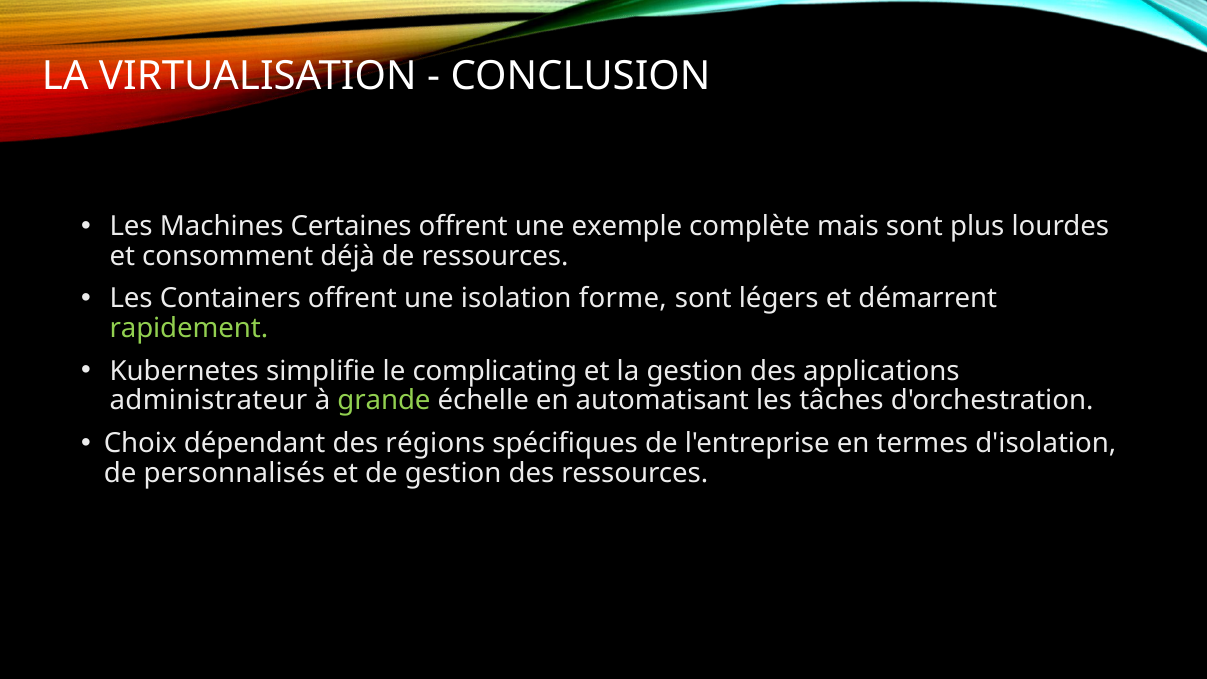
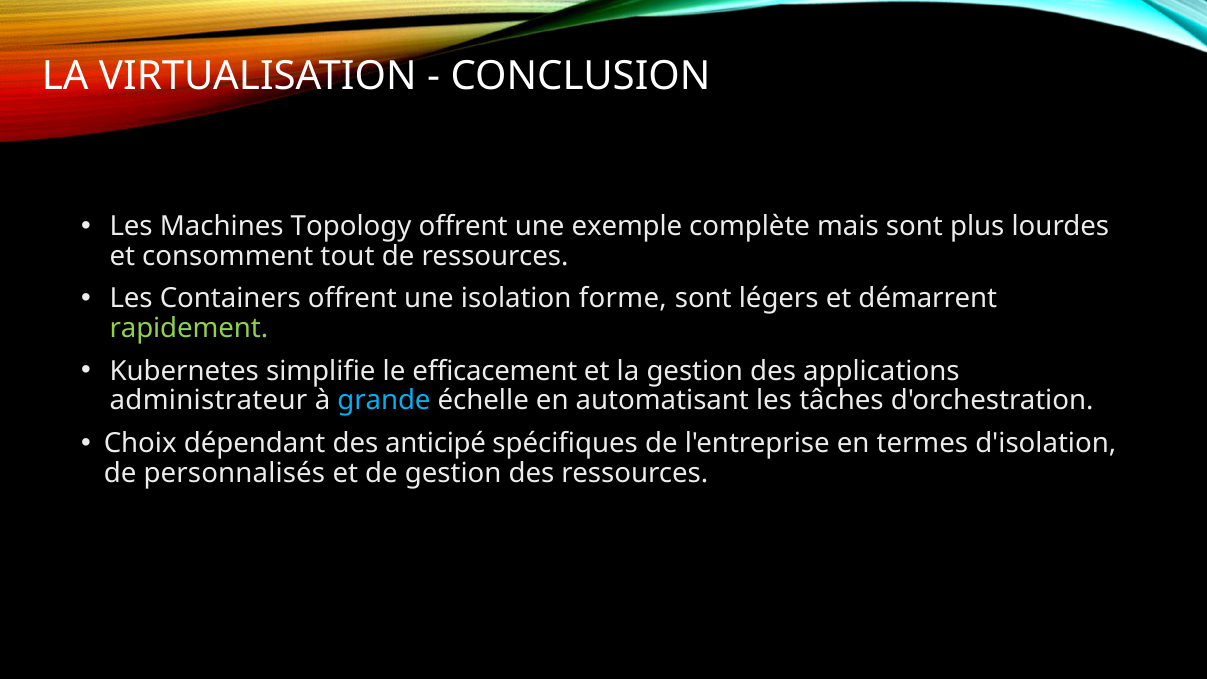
Certaines: Certaines -> Topology
déjà: déjà -> tout
complicating: complicating -> efficacement
grande colour: light green -> light blue
régions: régions -> anticipé
